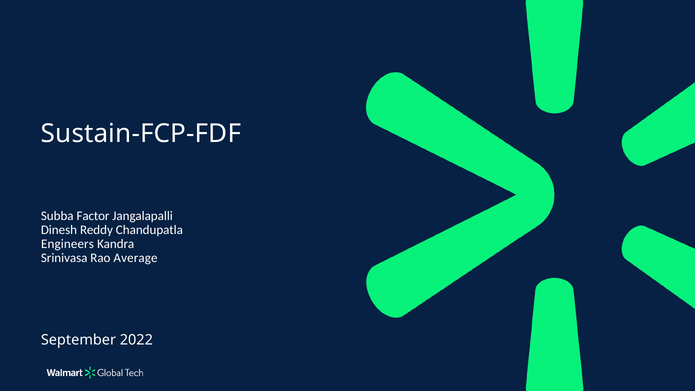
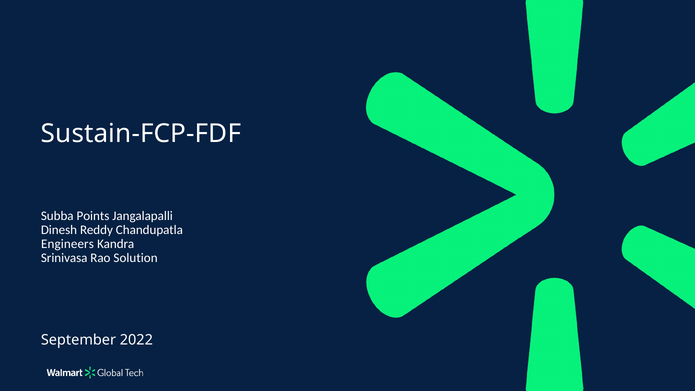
Factor: Factor -> Points
Average: Average -> Solution
